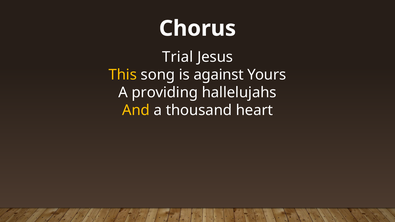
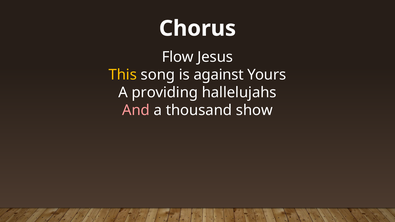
Trial: Trial -> Flow
And colour: yellow -> pink
heart: heart -> show
